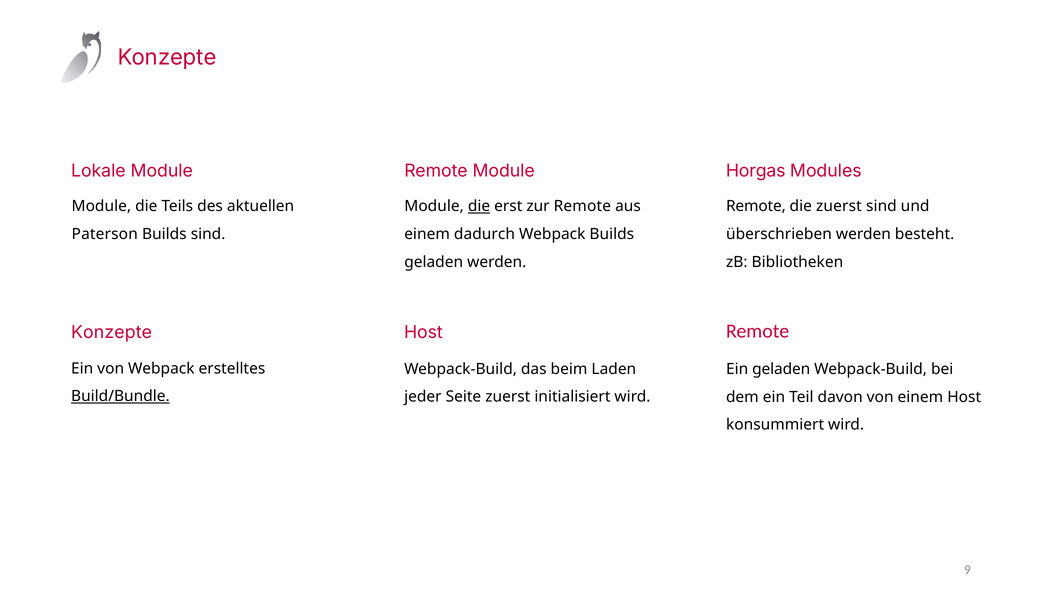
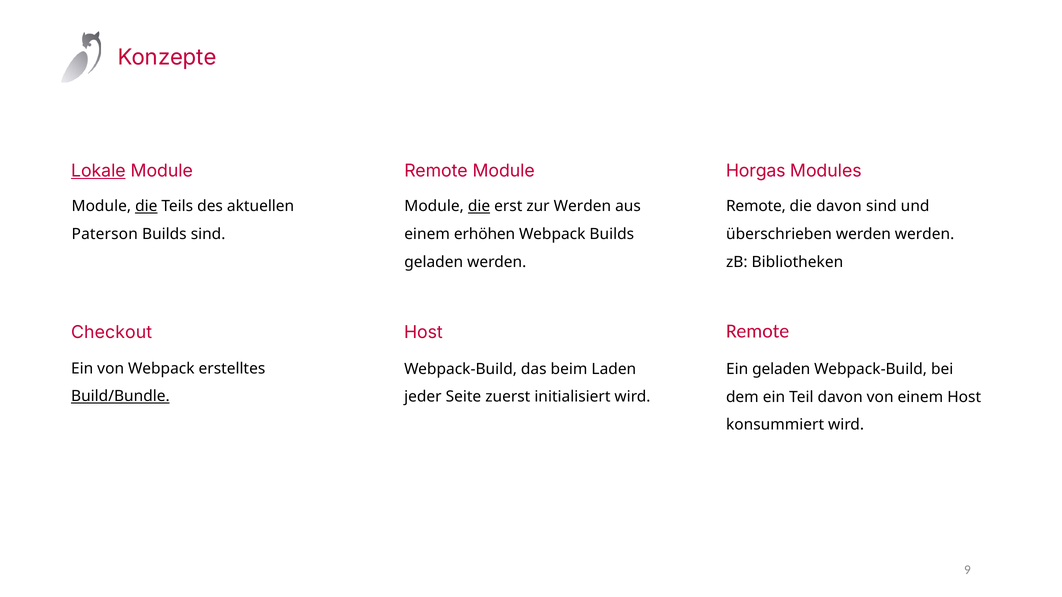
Lokale underline: none -> present
die at (146, 206) underline: none -> present
zur Remote: Remote -> Werden
die zuerst: zuerst -> davon
dadurch: dadurch -> erhöhen
werden besteht: besteht -> werden
Konzepte at (112, 333): Konzepte -> Checkout
